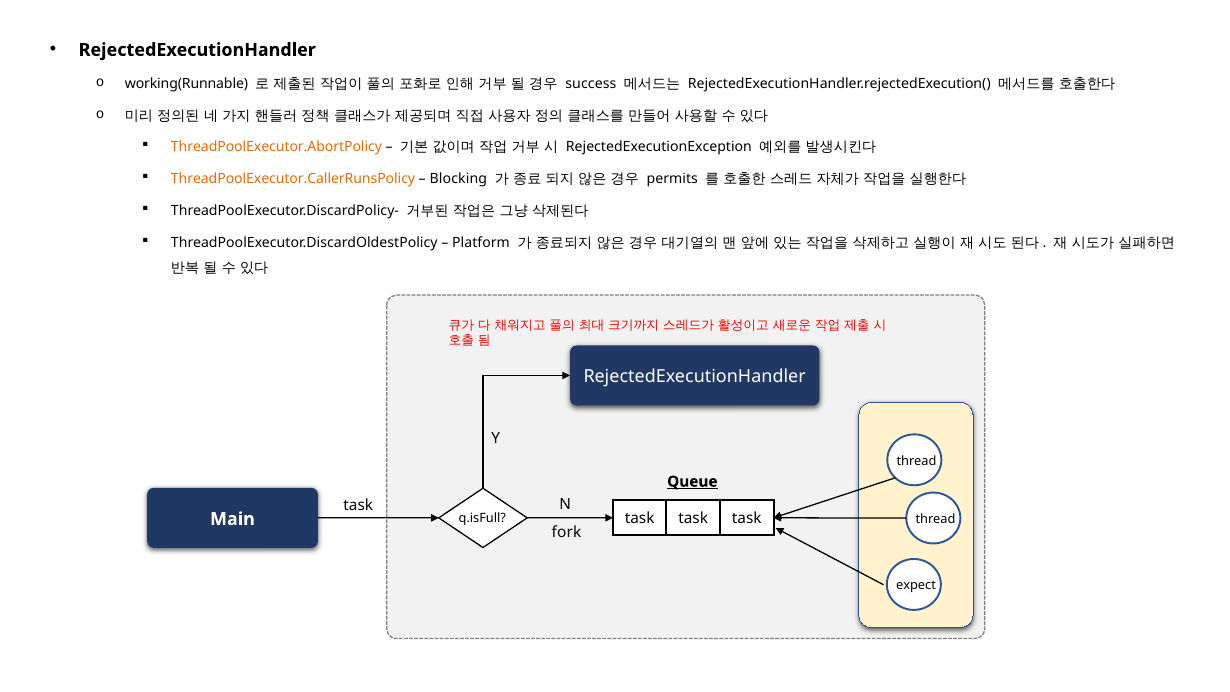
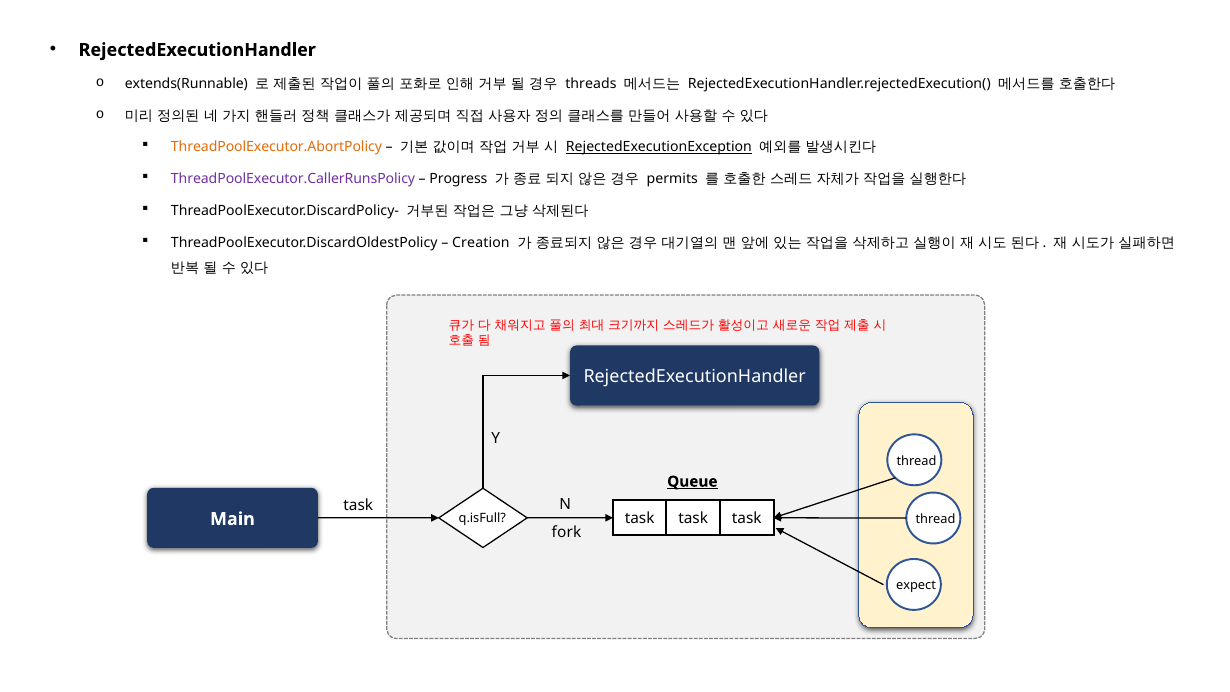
working(Runnable: working(Runnable -> extends(Runnable
success: success -> threads
RejectedExecutionException underline: none -> present
ThreadPoolExecutor.CallerRunsPolicy colour: orange -> purple
Blocking: Blocking -> Progress
Platform: Platform -> Creation
